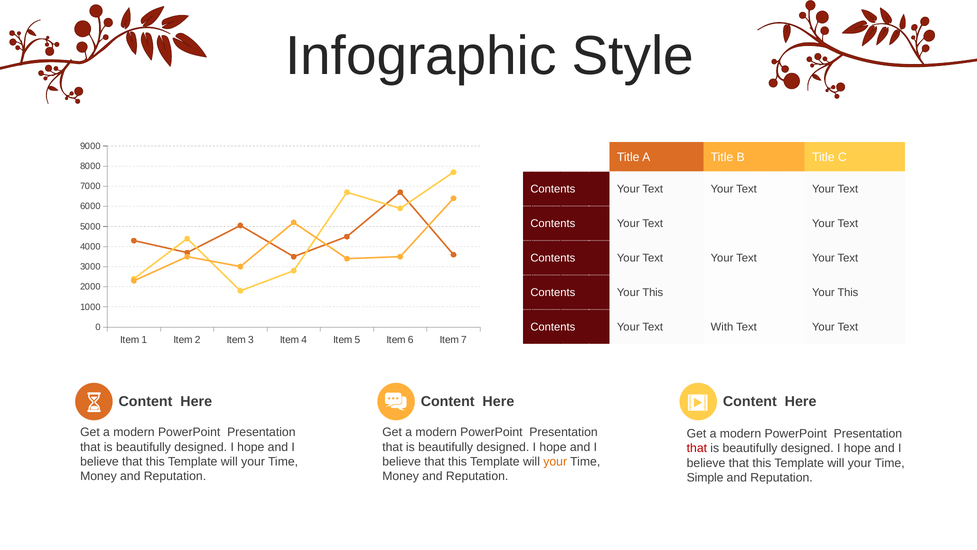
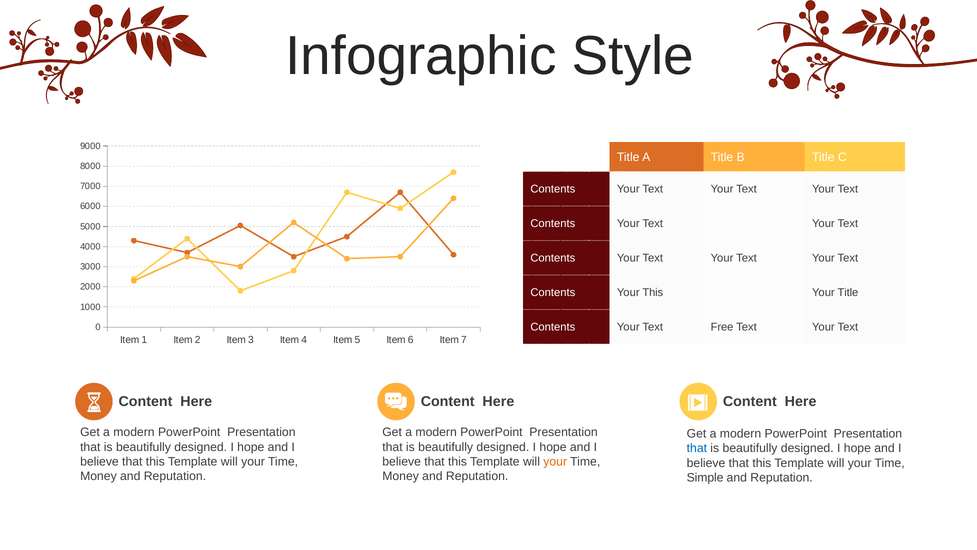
This at (848, 292): This -> Title
With: With -> Free
that at (697, 448) colour: red -> blue
